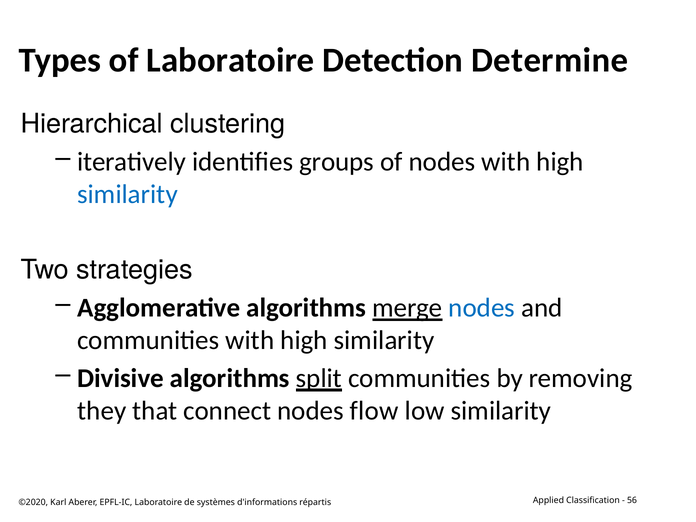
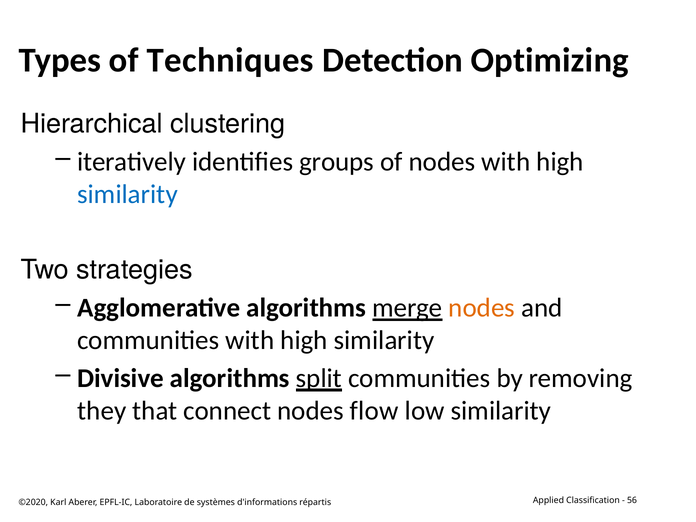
of Laboratoire: Laboratoire -> Techniques
Determine: Determine -> Optimizing
nodes at (482, 308) colour: blue -> orange
